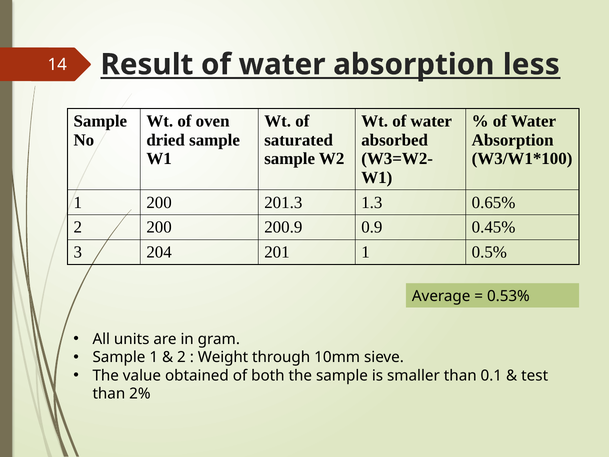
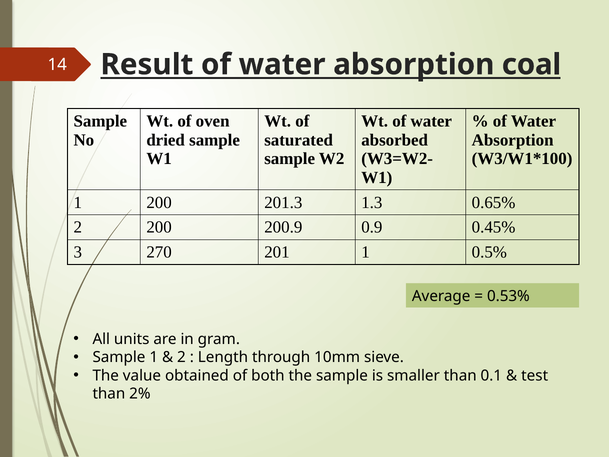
less: less -> coal
204: 204 -> 270
Weight: Weight -> Length
